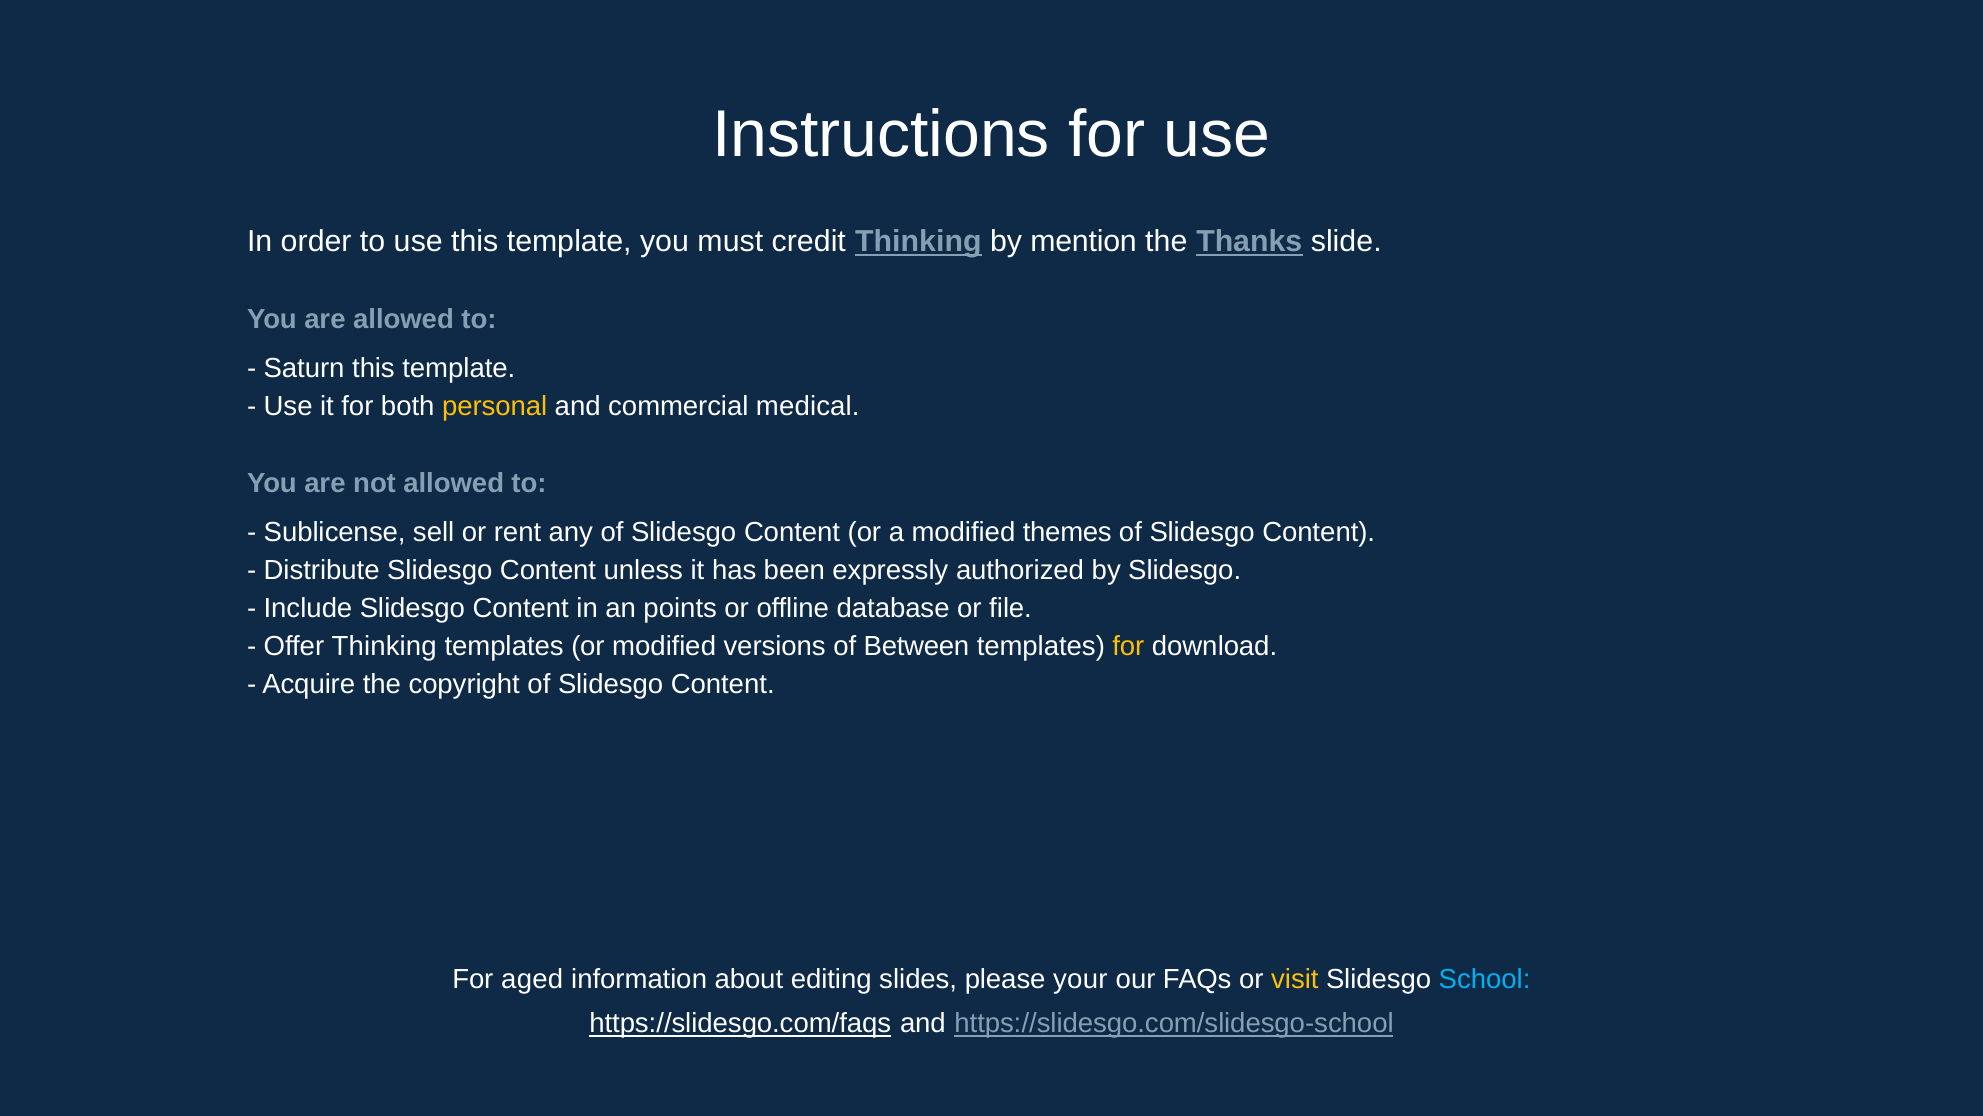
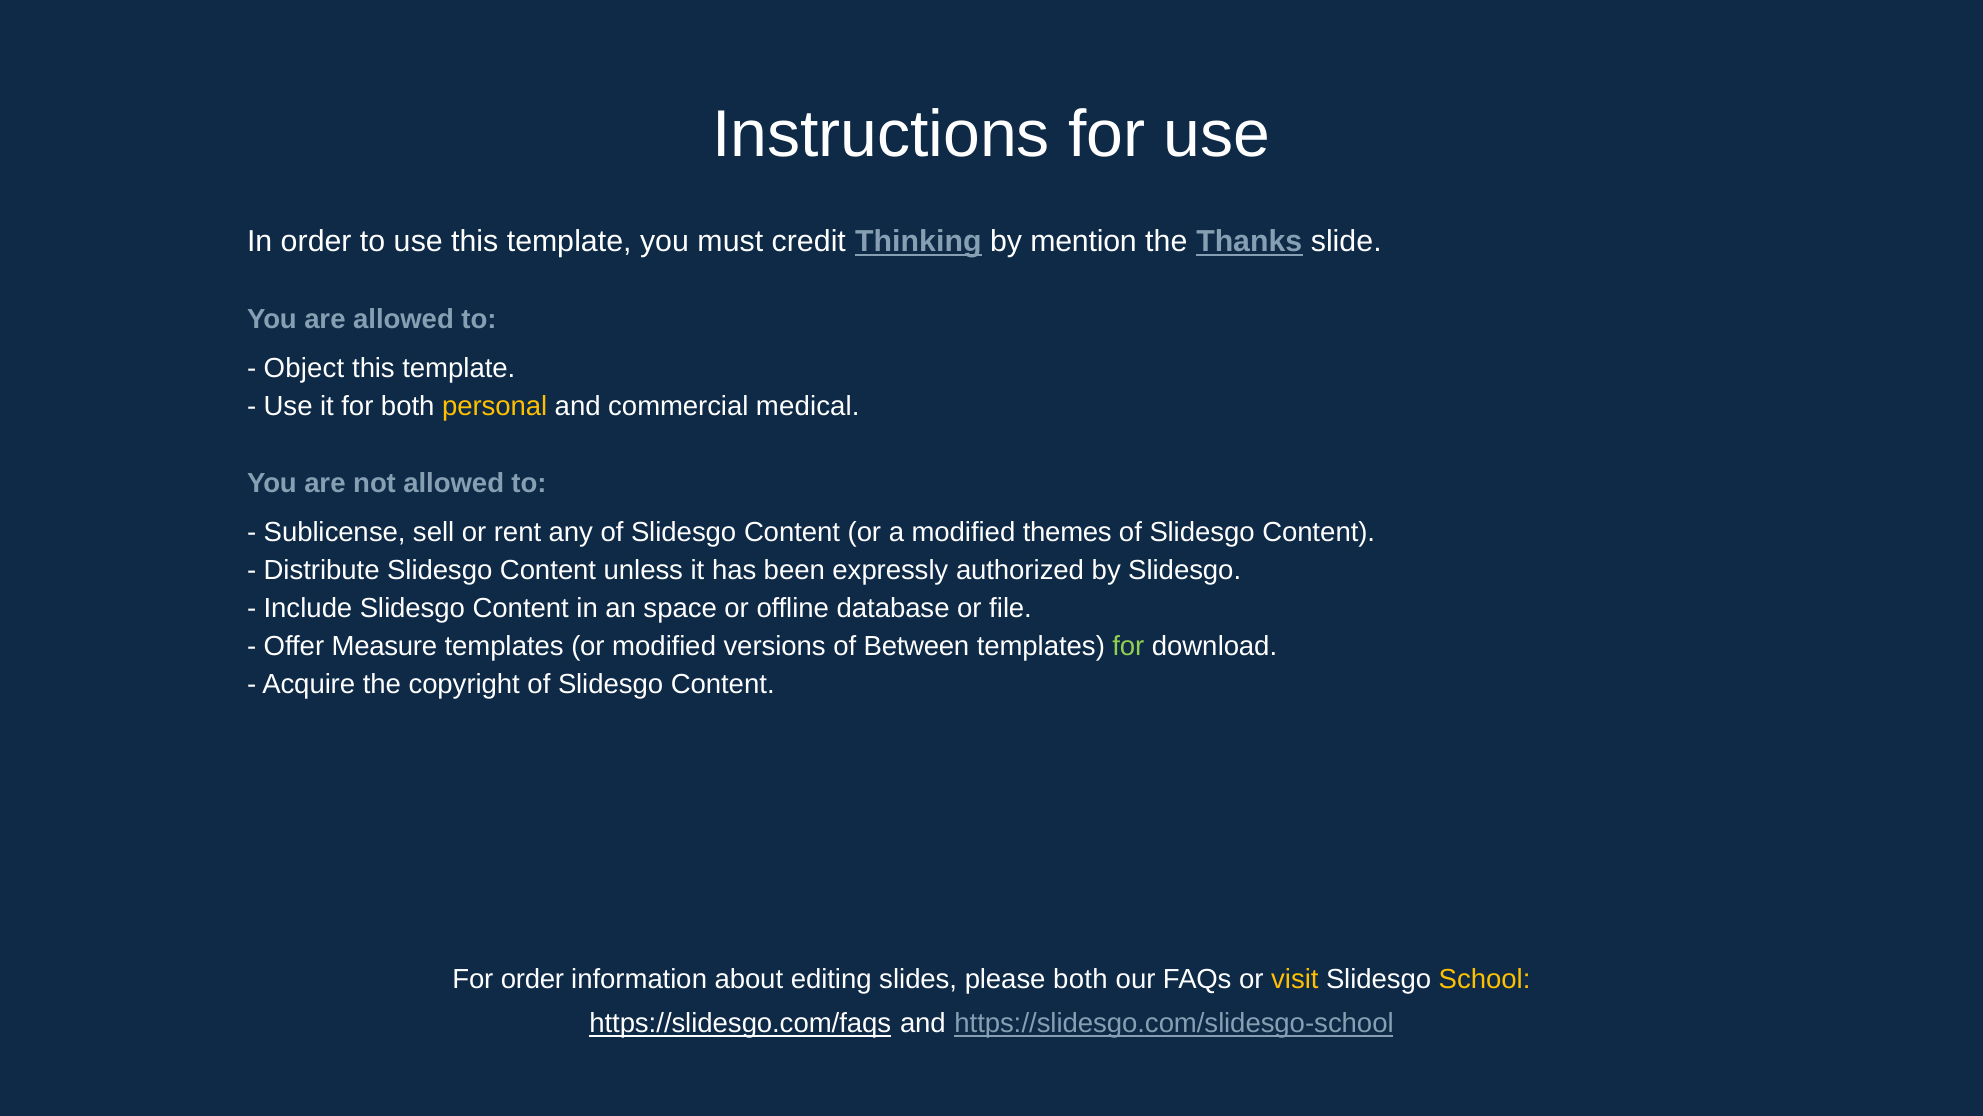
Saturn: Saturn -> Object
points: points -> space
Offer Thinking: Thinking -> Measure
for at (1128, 646) colour: yellow -> light green
For aged: aged -> order
please your: your -> both
School colour: light blue -> yellow
